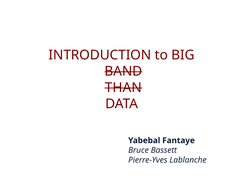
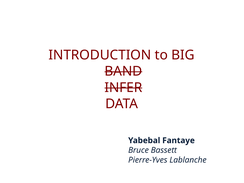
THAN: THAN -> INFER
